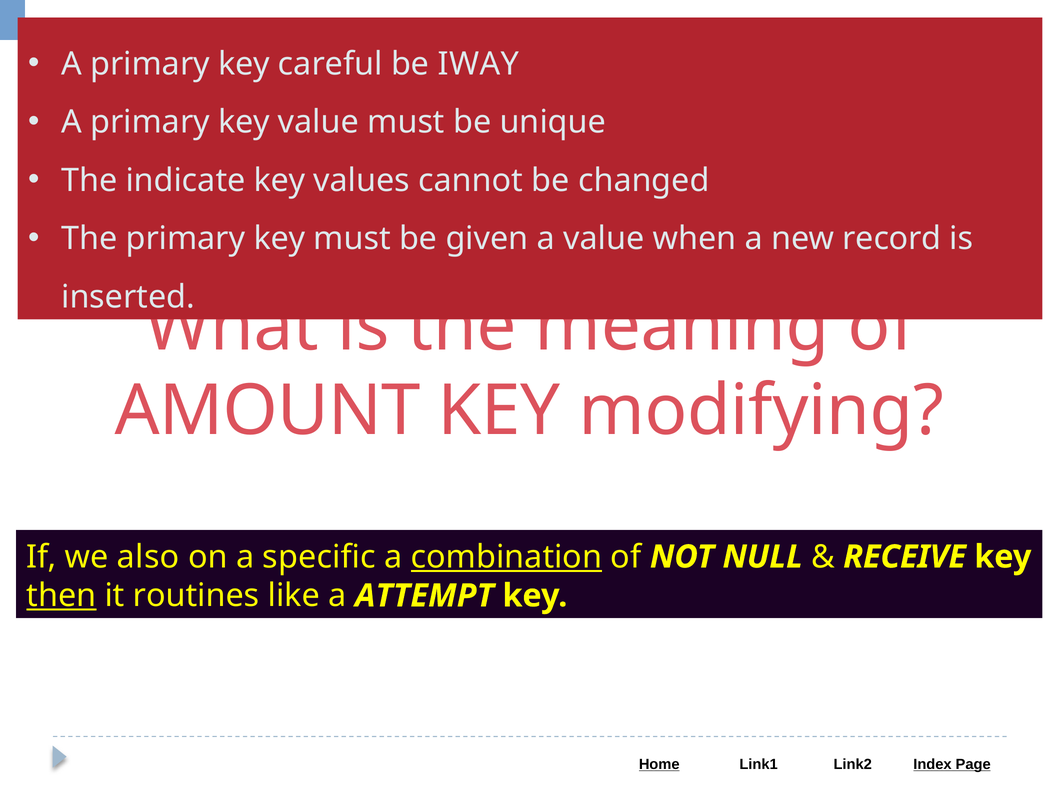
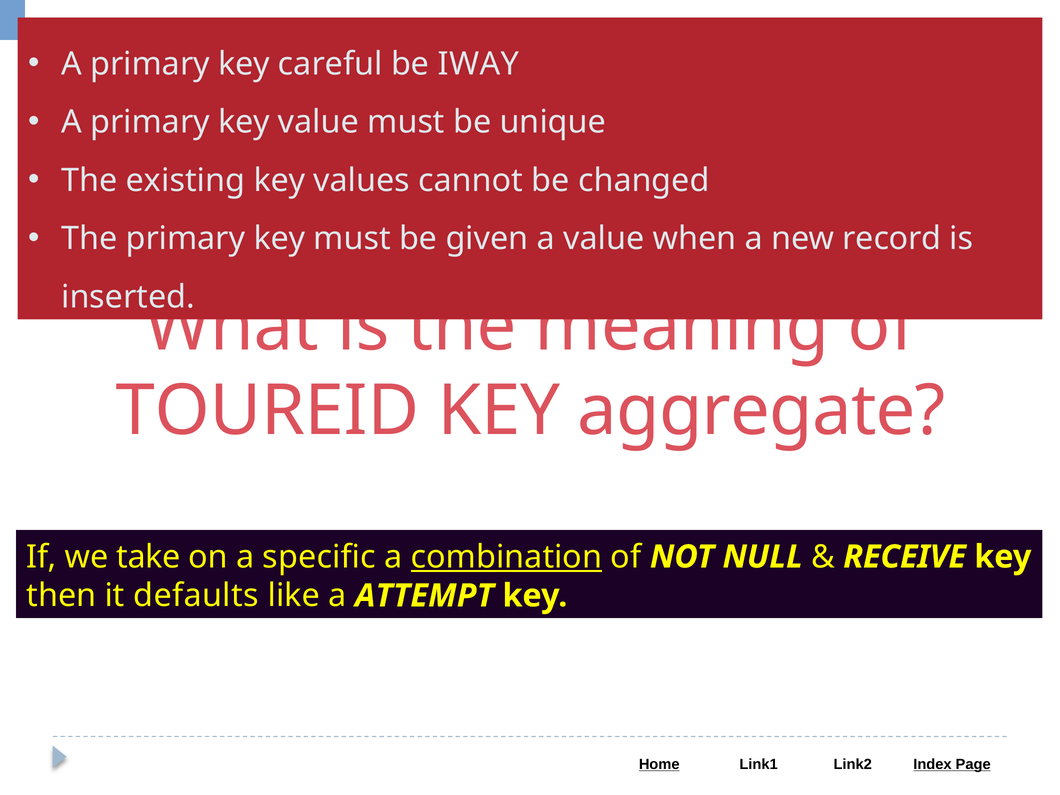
indicate: indicate -> existing
AMOUNT: AMOUNT -> TOUREID
modifying: modifying -> aggregate
also: also -> take
then underline: present -> none
routines: routines -> defaults
